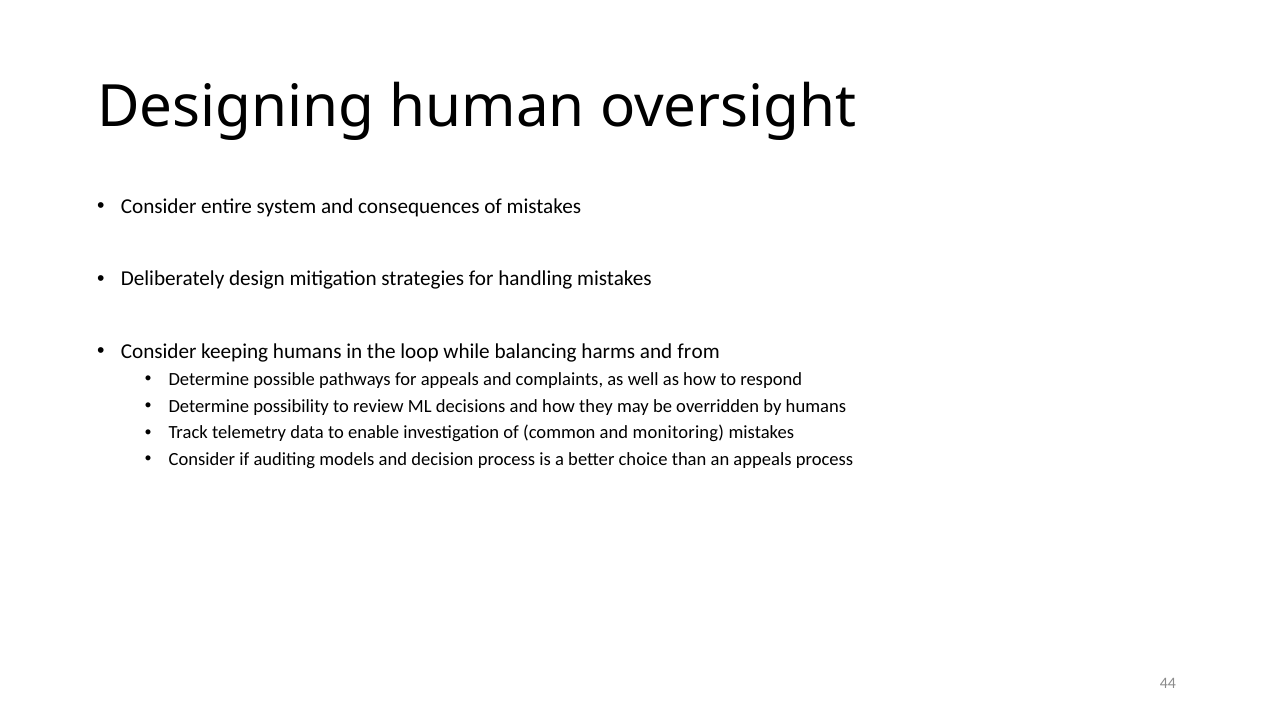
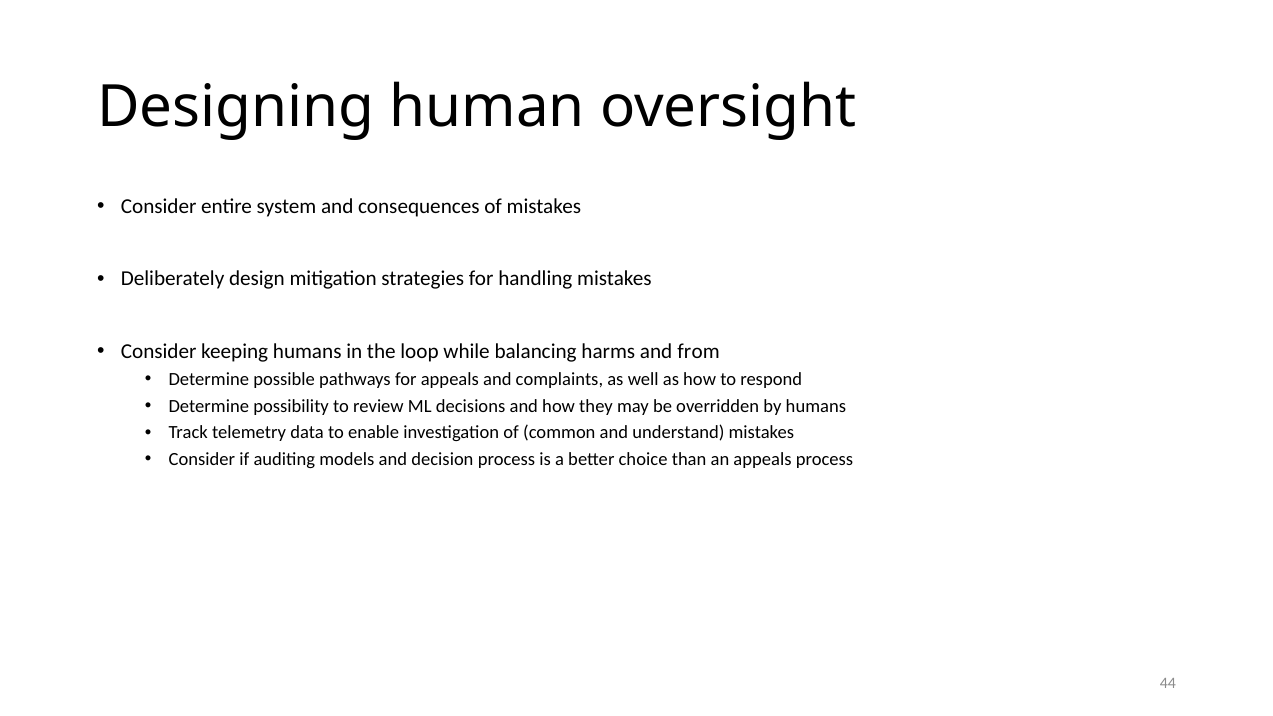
monitoring: monitoring -> understand
